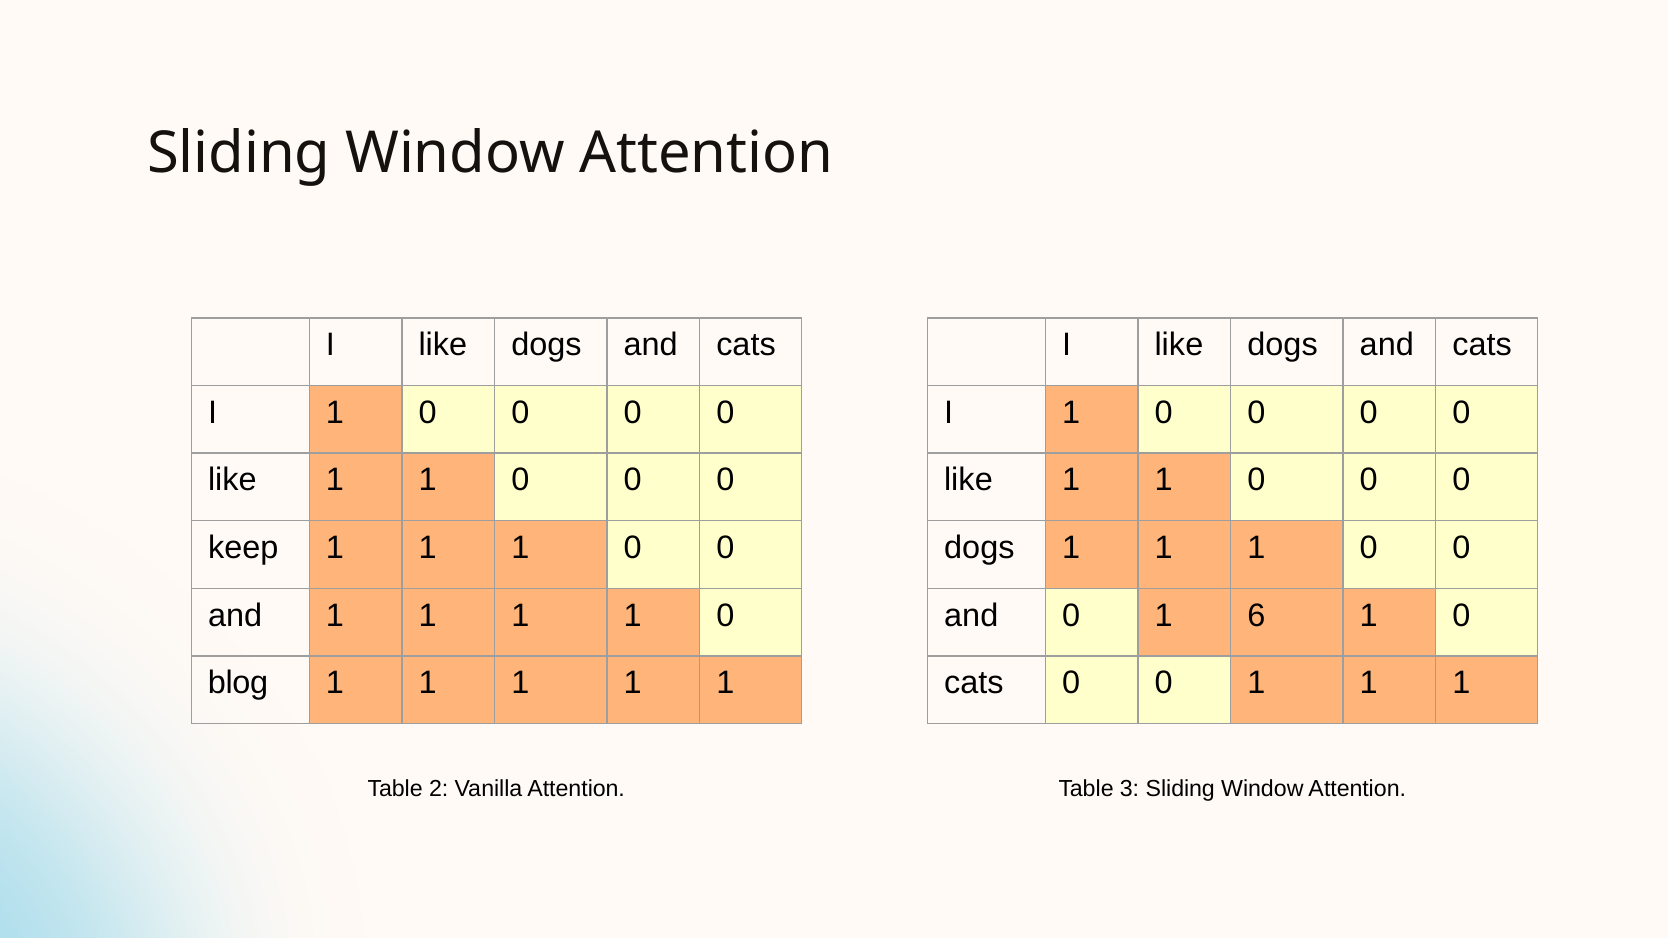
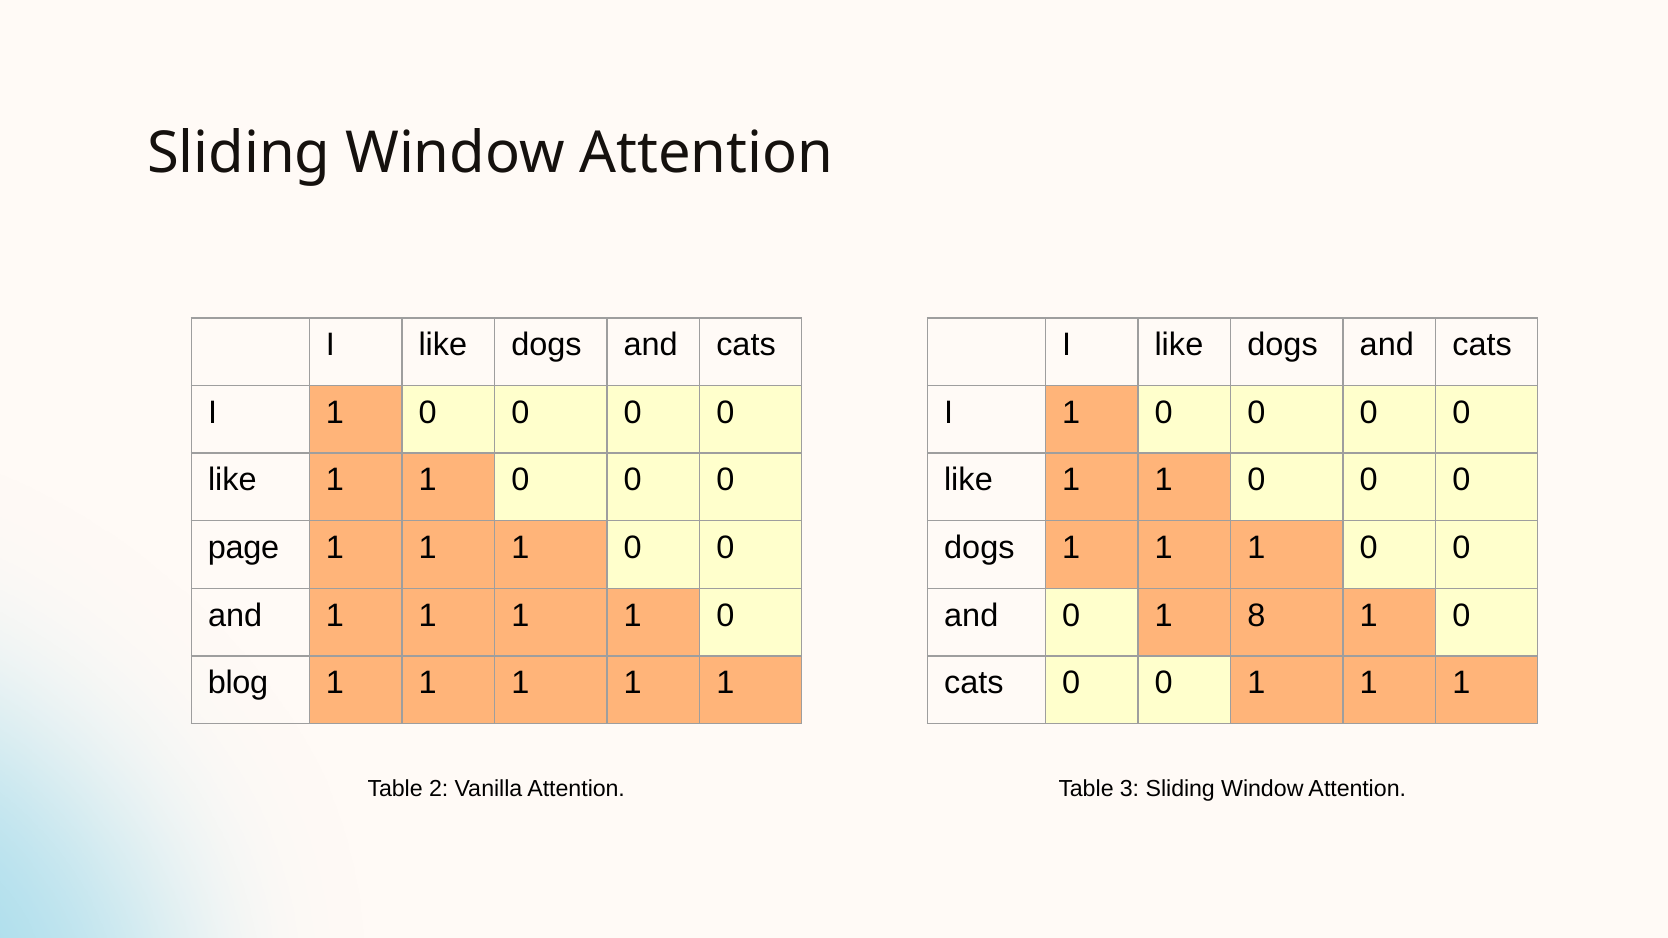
keep: keep -> page
6: 6 -> 8
